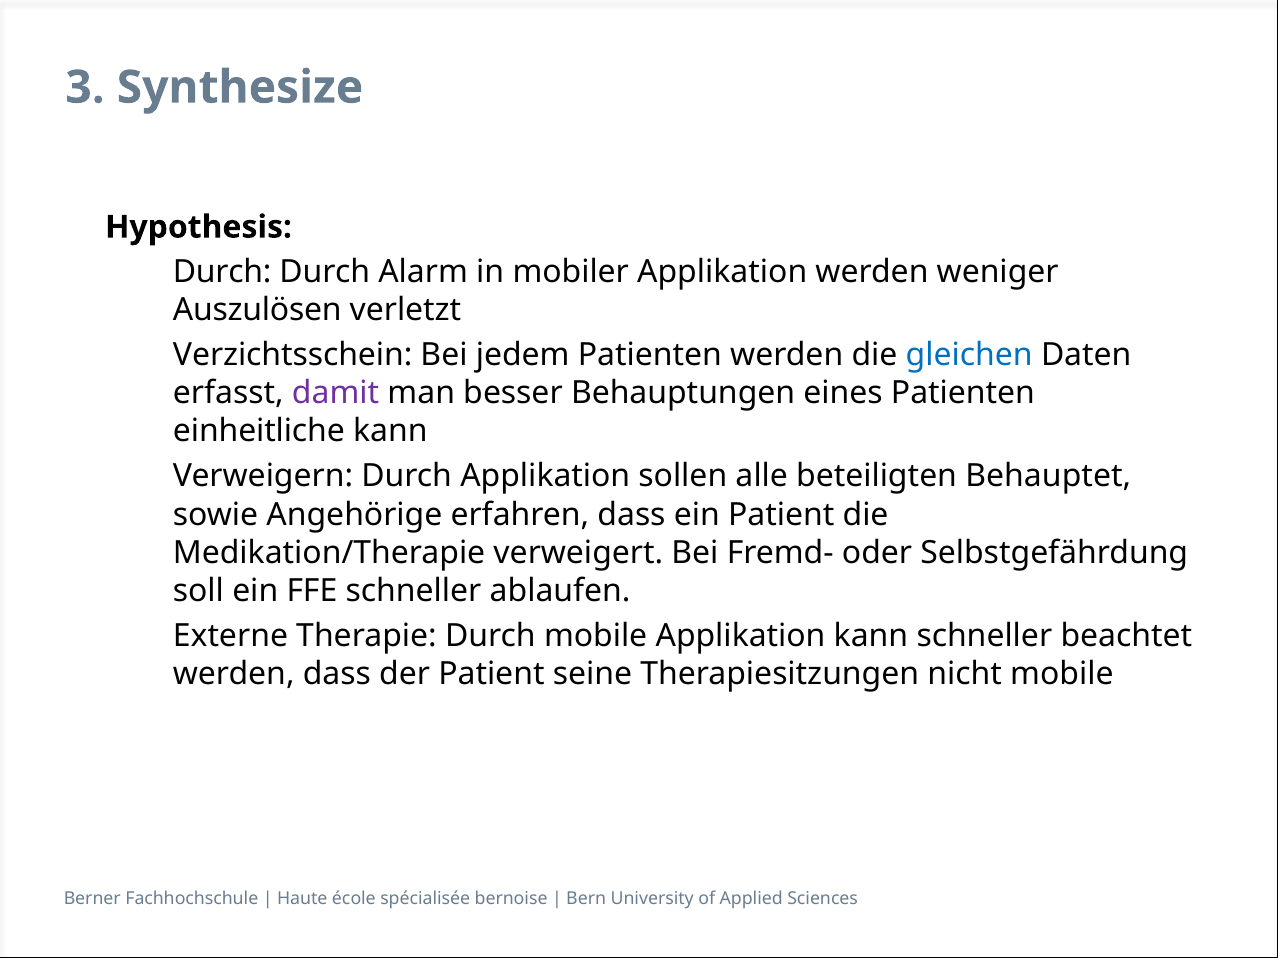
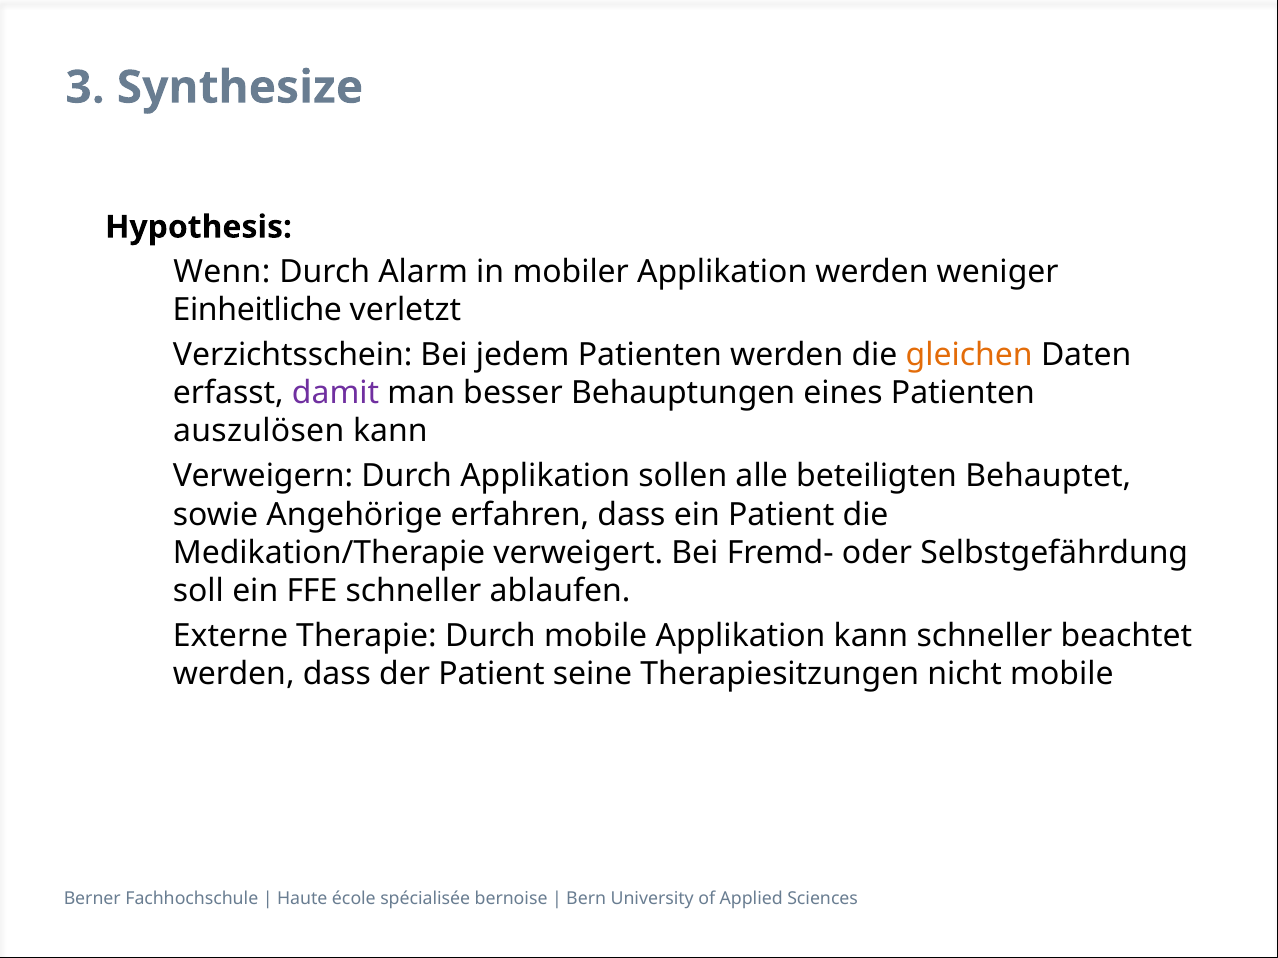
Durch at (222, 272): Durch -> Wenn
Auszulösen: Auszulösen -> Einheitliche
gleichen colour: blue -> orange
einheitliche: einheitliche -> auszulösen
